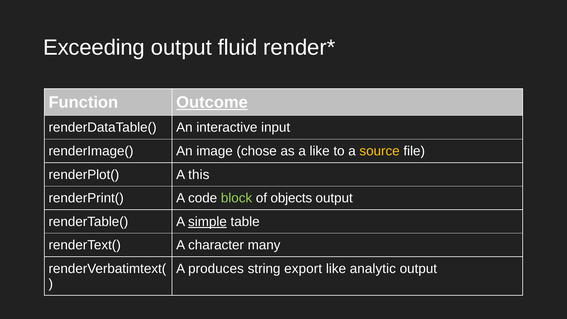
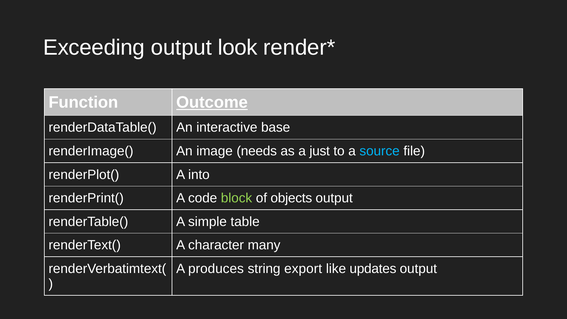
fluid: fluid -> look
input: input -> base
chose: chose -> needs
a like: like -> just
source colour: yellow -> light blue
this: this -> into
simple underline: present -> none
analytic: analytic -> updates
